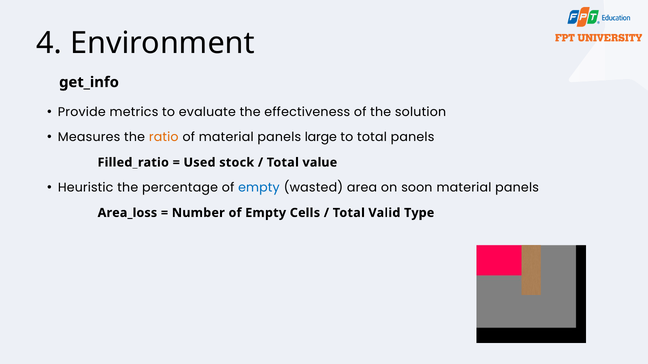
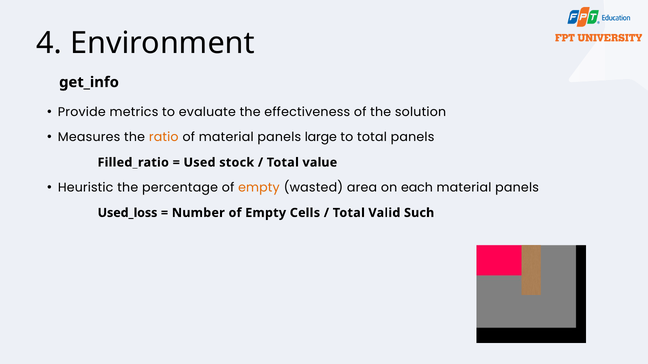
empty at (259, 188) colour: blue -> orange
soon: soon -> each
Area_loss: Area_loss -> Used_loss
Type: Type -> Such
